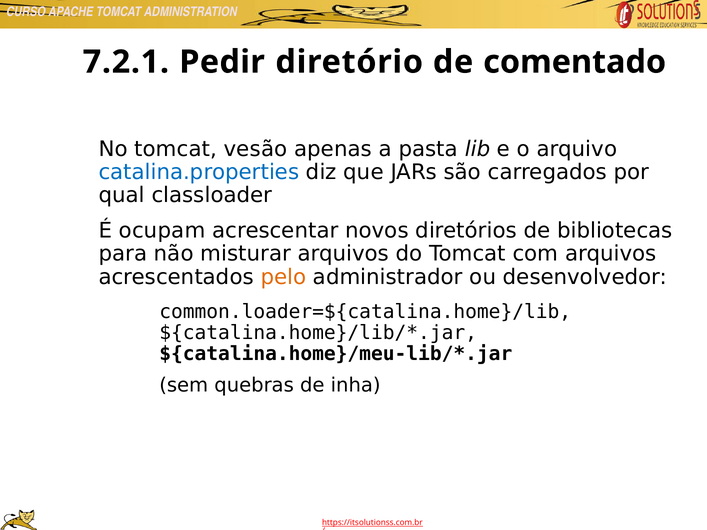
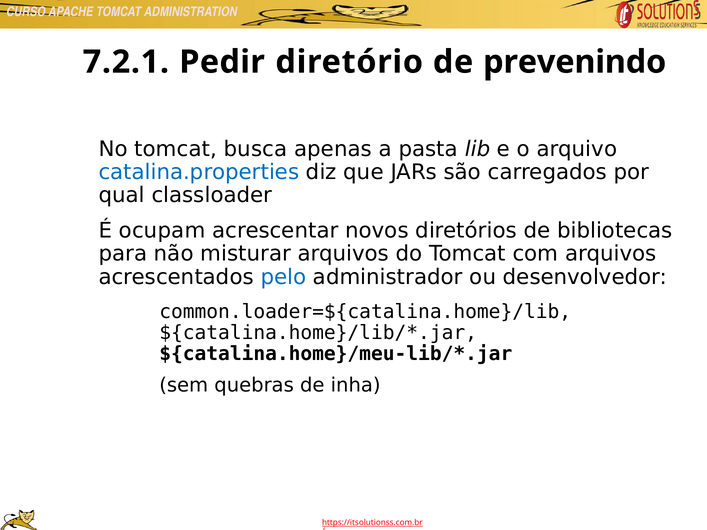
comentado: comentado -> prevenindo
vesão: vesão -> busca
pelo colour: orange -> blue
